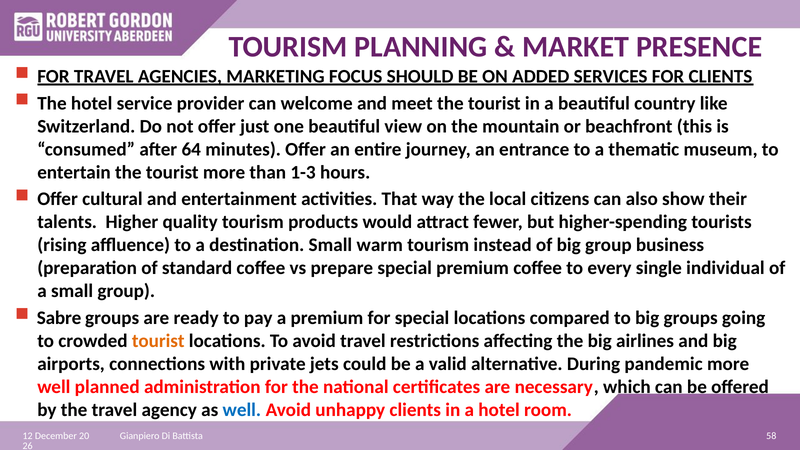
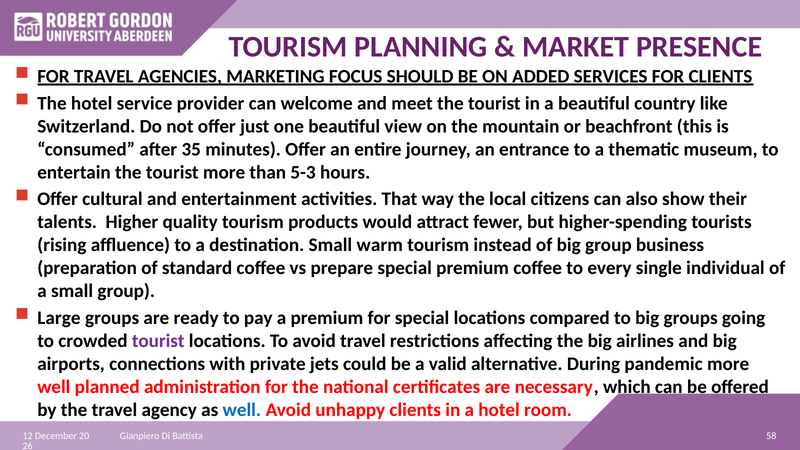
64: 64 -> 35
1-3: 1-3 -> 5-3
Sabre: Sabre -> Large
tourist at (158, 341) colour: orange -> purple
